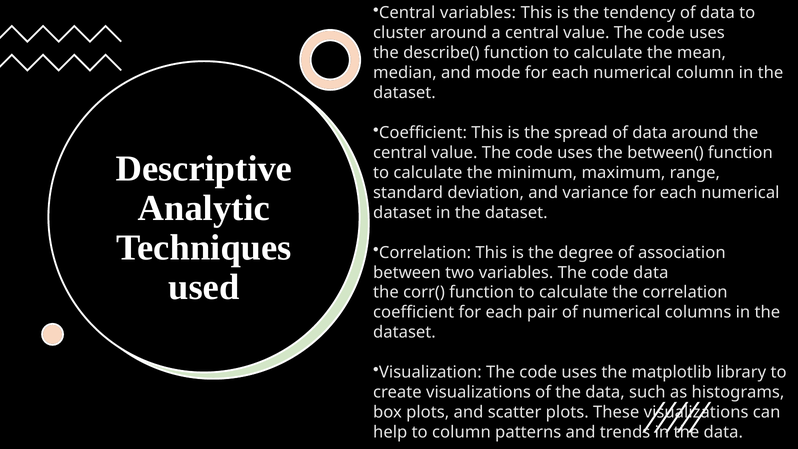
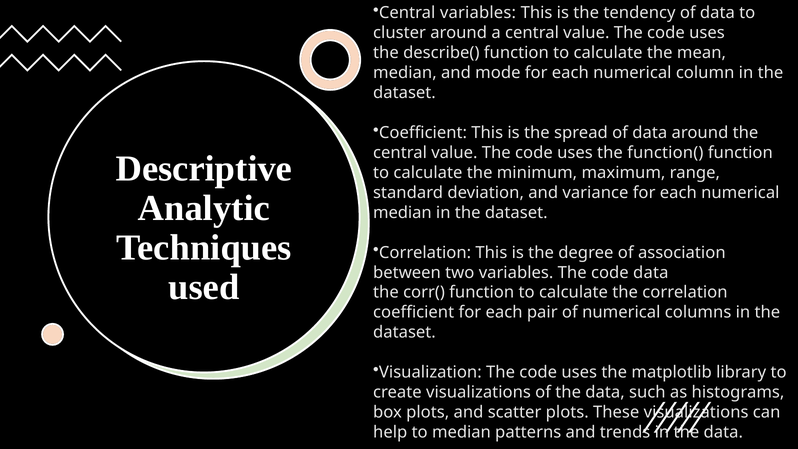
between(: between( -> function(
dataset at (402, 213): dataset -> median
to column: column -> median
